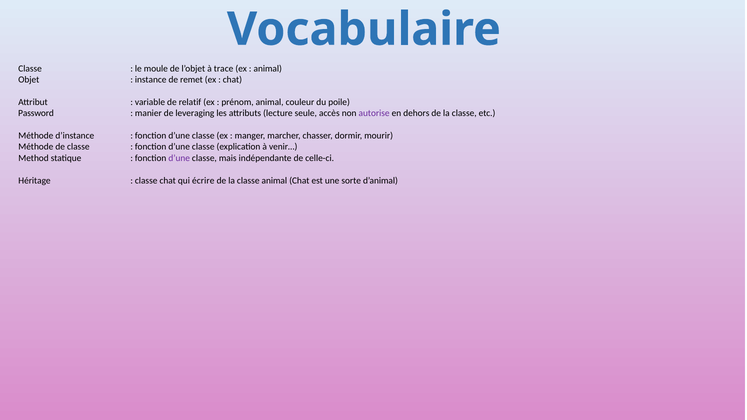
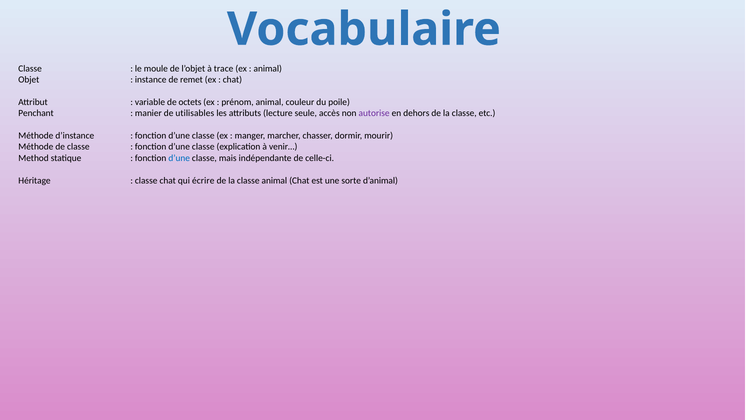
relatif: relatif -> octets
Password: Password -> Penchant
leveraging: leveraging -> utilisables
d’une at (179, 158) colour: purple -> blue
